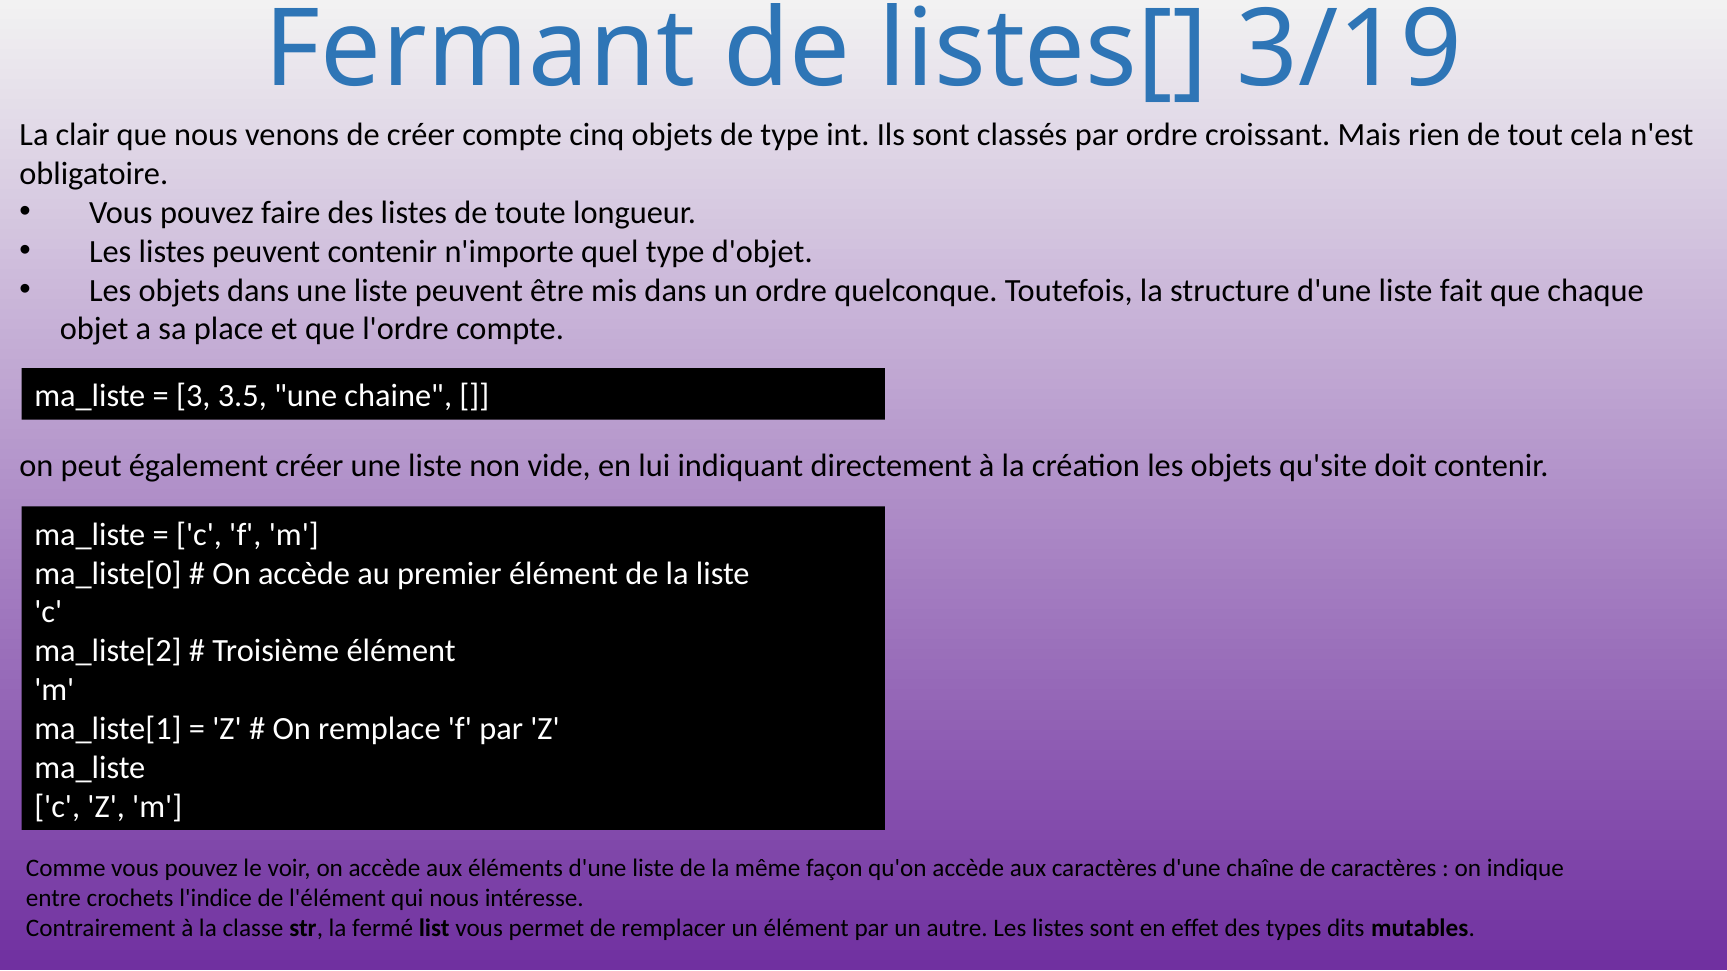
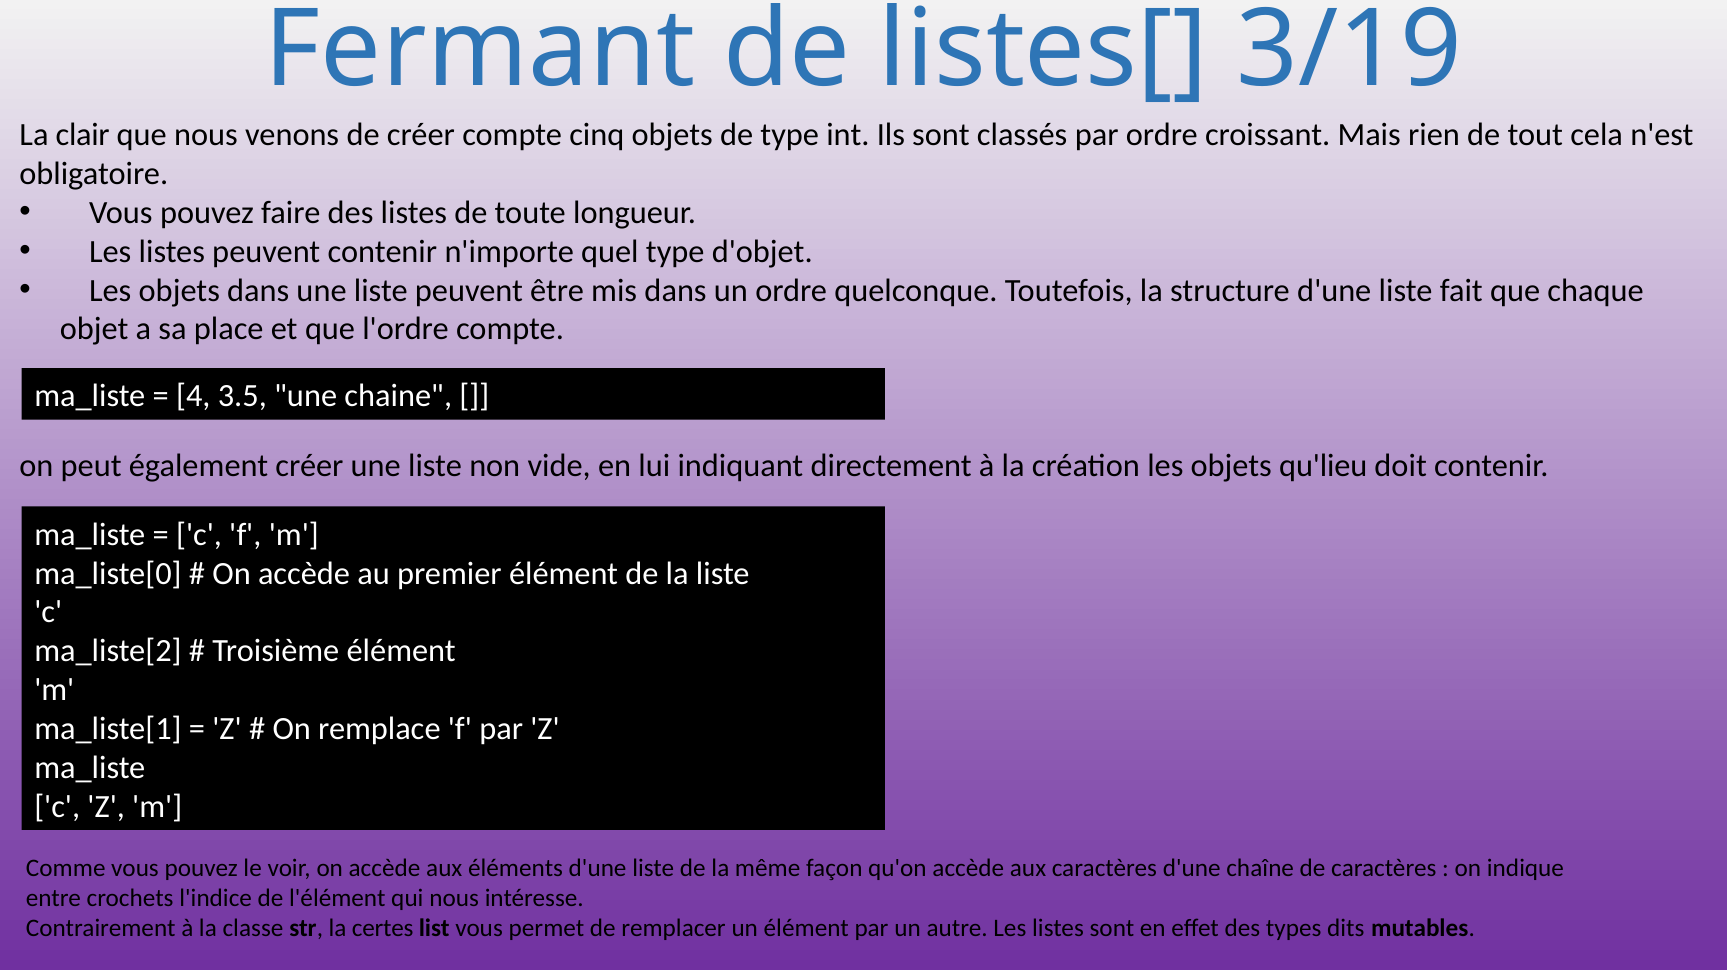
3: 3 -> 4
qu'site: qu'site -> qu'lieu
fermé: fermé -> certes
